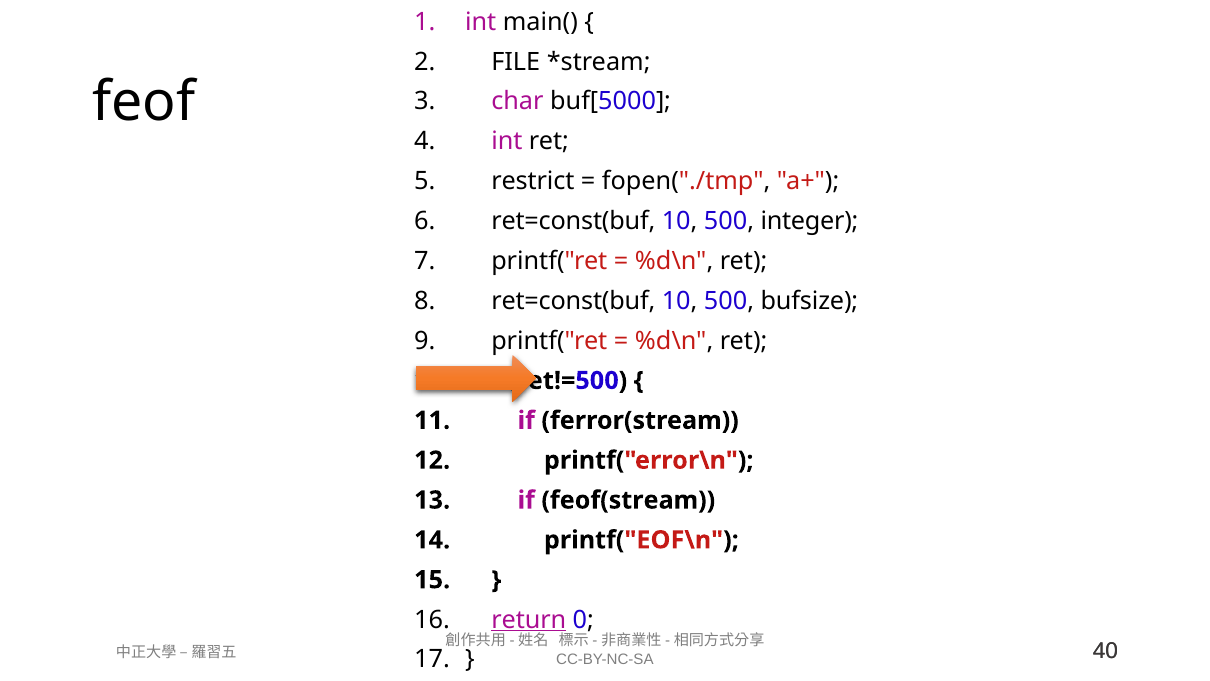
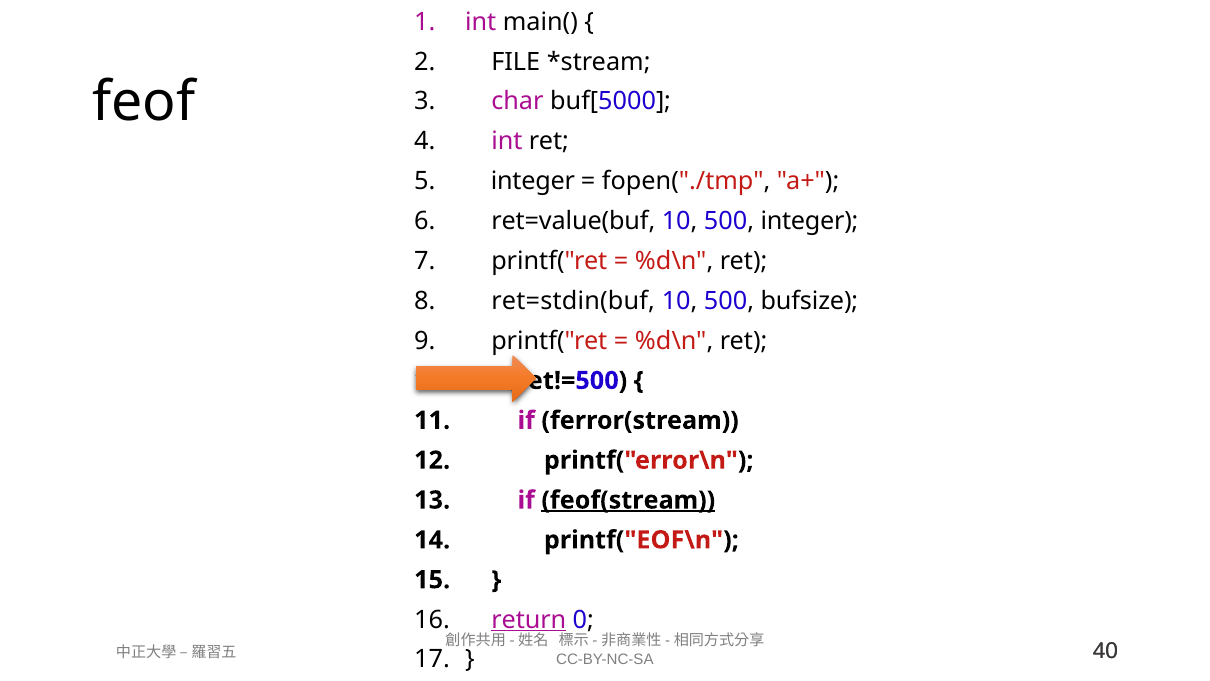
restrict at (533, 181): restrict -> integer
ret=const(buf at (573, 221): ret=const(buf -> ret=value(buf
ret=const(buf at (573, 301): ret=const(buf -> ret=stdin(buf
feof(stream underline: none -> present
